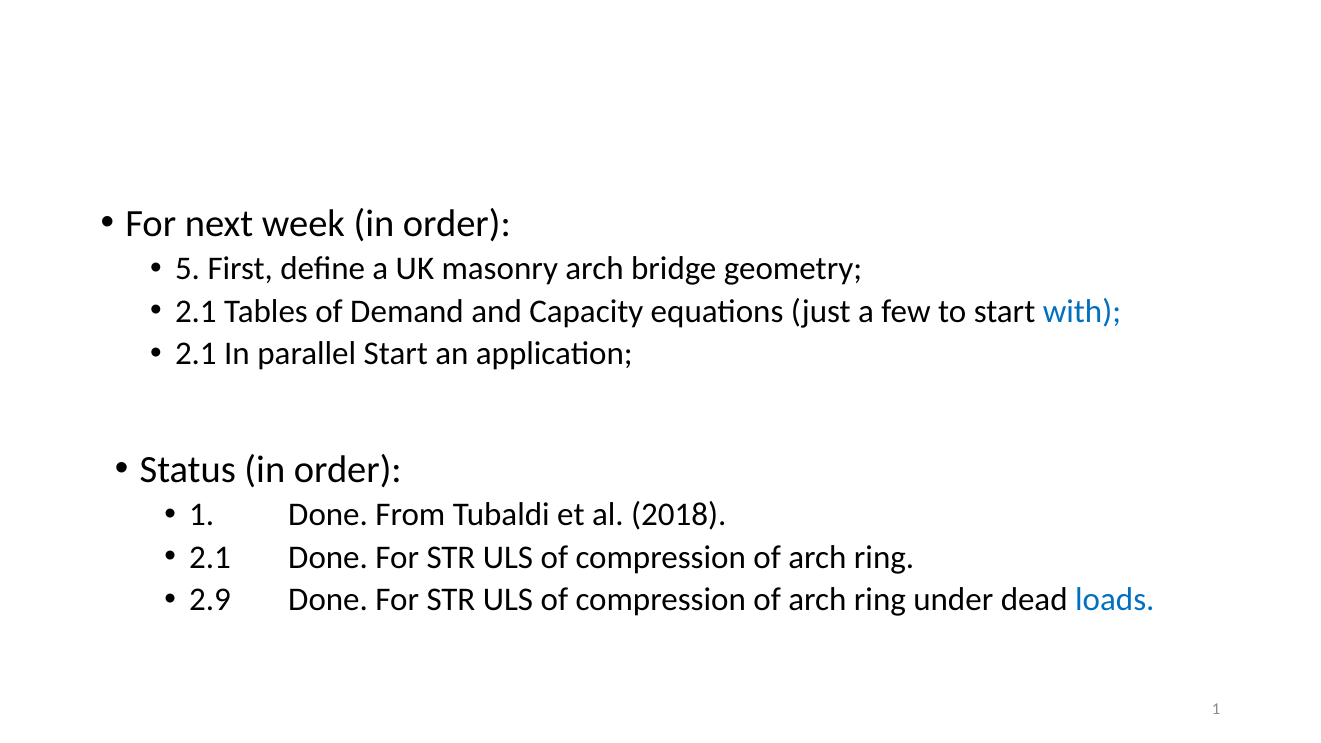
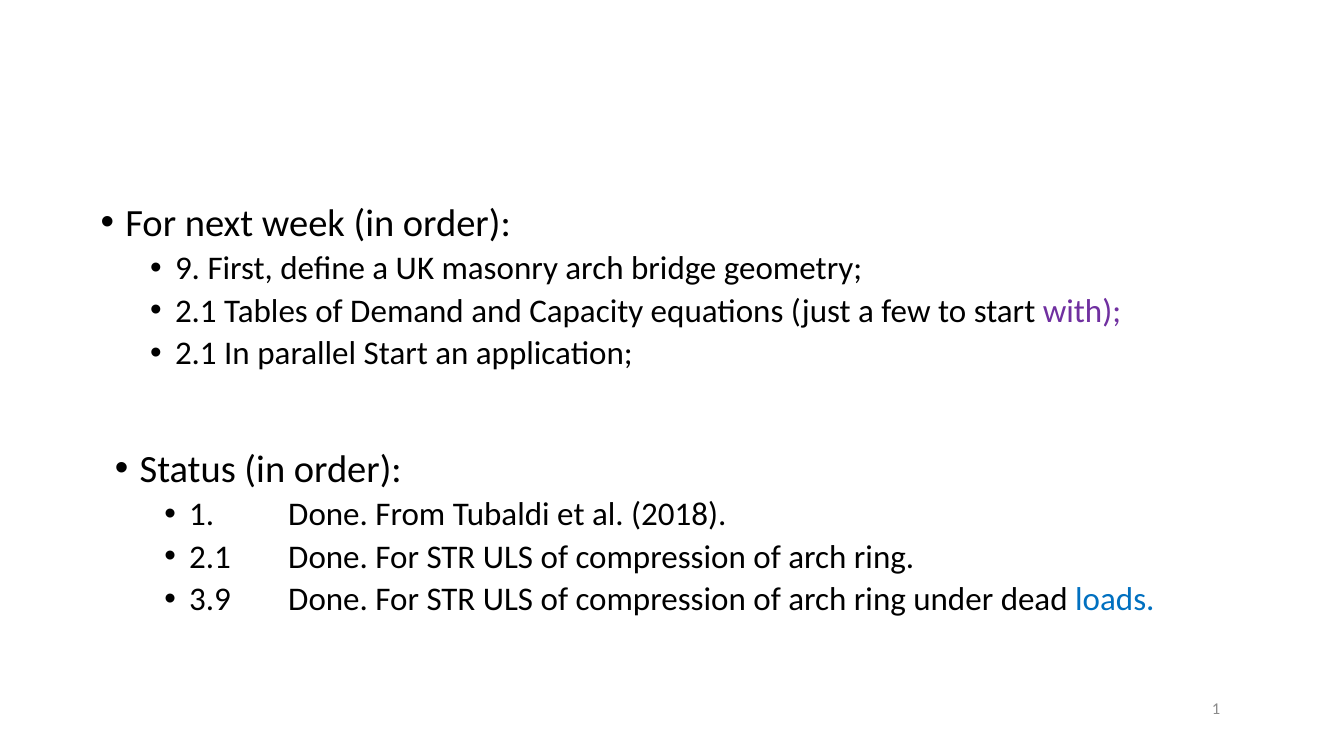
5: 5 -> 9
with colour: blue -> purple
2.9: 2.9 -> 3.9
